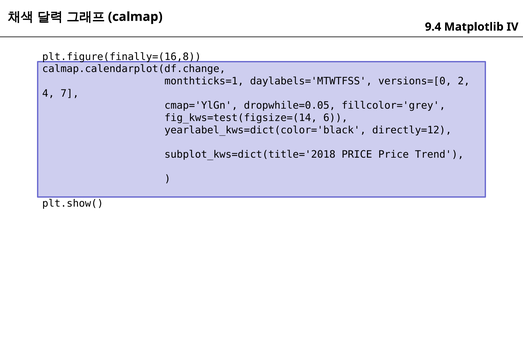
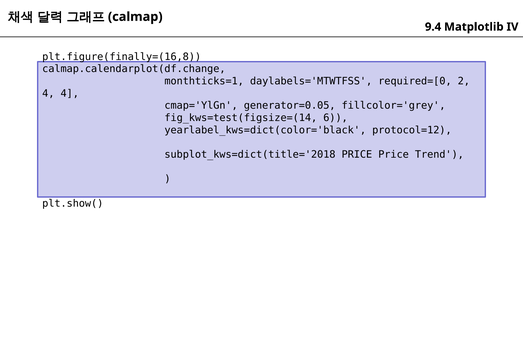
versions=[0: versions=[0 -> required=[0
4 7: 7 -> 4
dropwhile=0.05: dropwhile=0.05 -> generator=0.05
directly=12: directly=12 -> protocol=12
